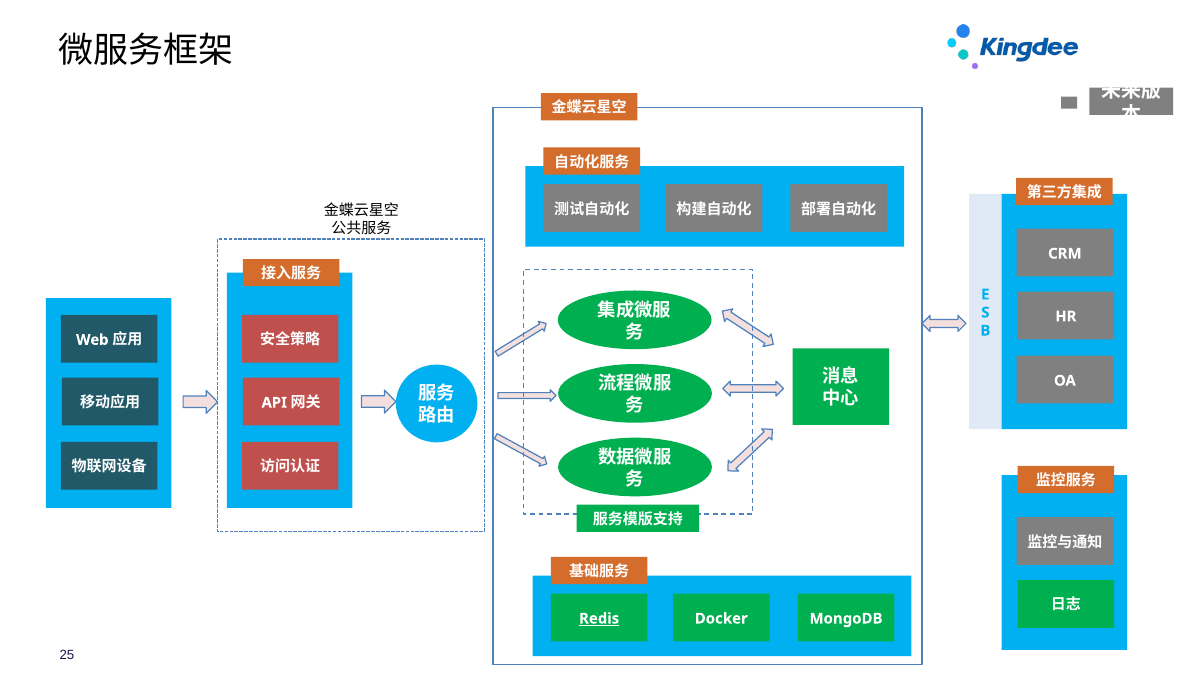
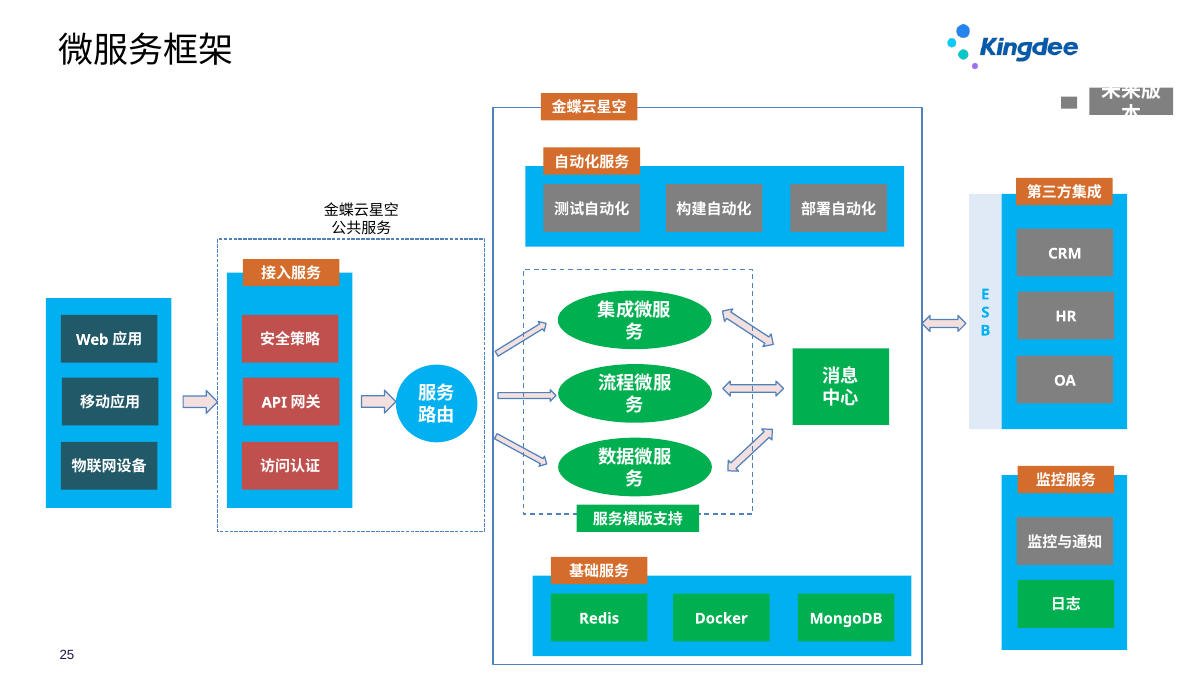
Redis underline: present -> none
